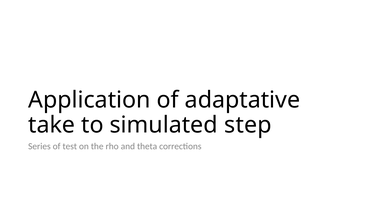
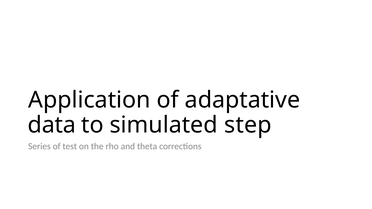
take: take -> data
